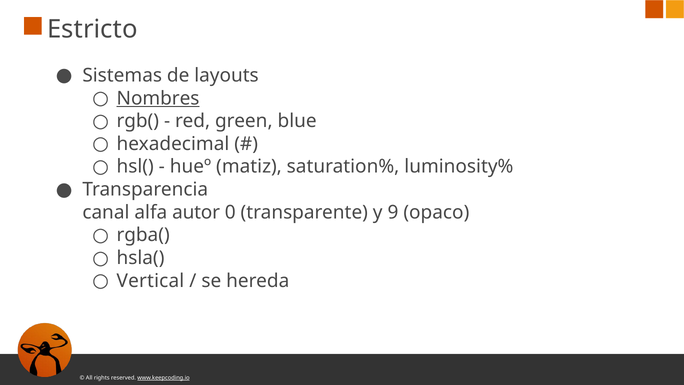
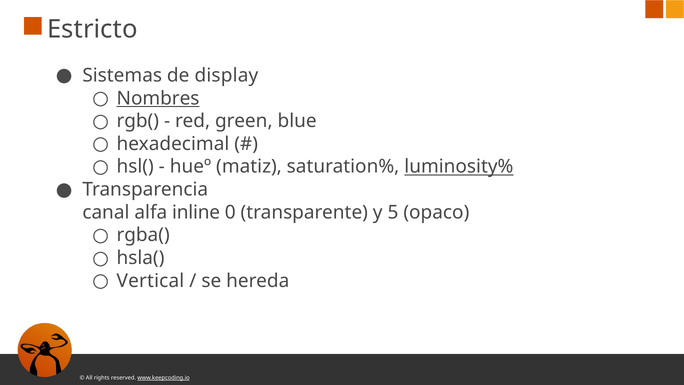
layouts: layouts -> display
luminosity% underline: none -> present
autor: autor -> inline
9: 9 -> 5
